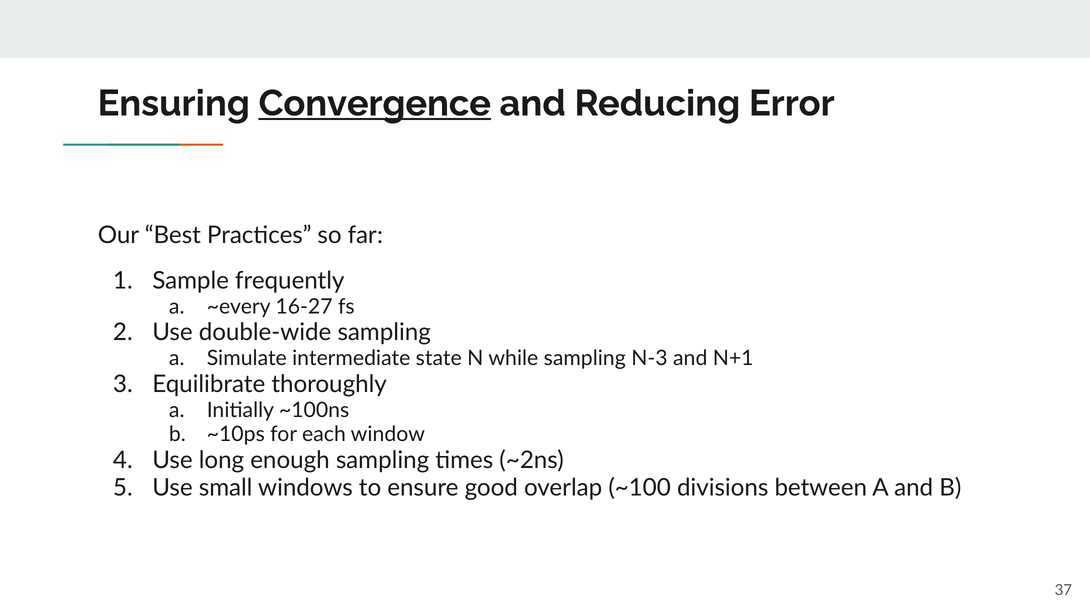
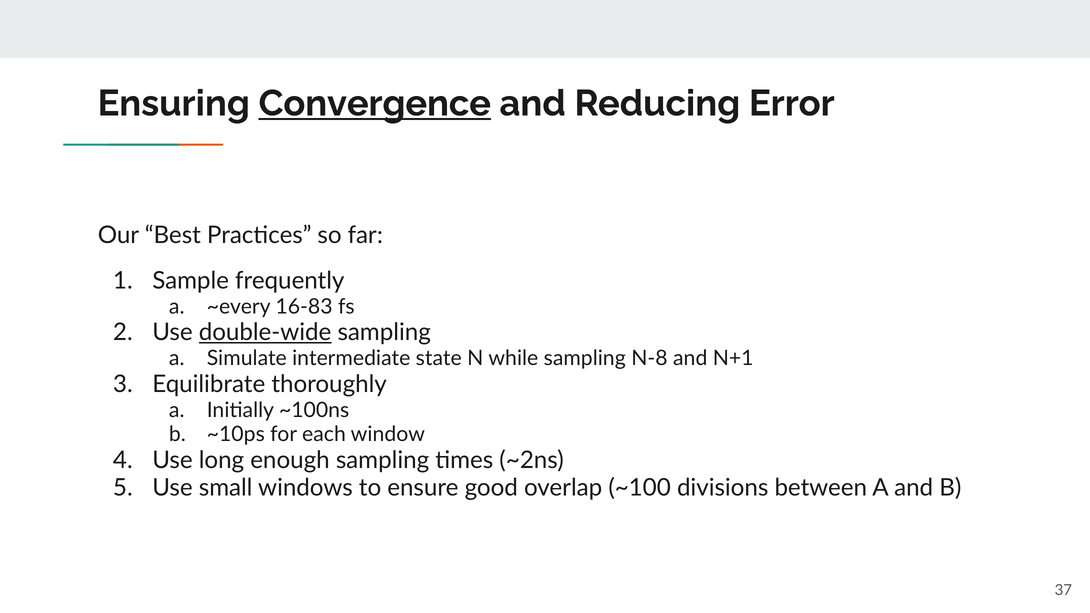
16-27: 16-27 -> 16-83
double-wide underline: none -> present
N-3: N-3 -> N-8
